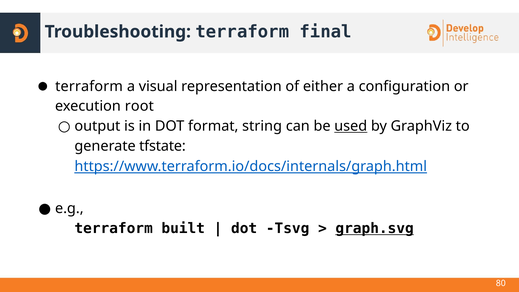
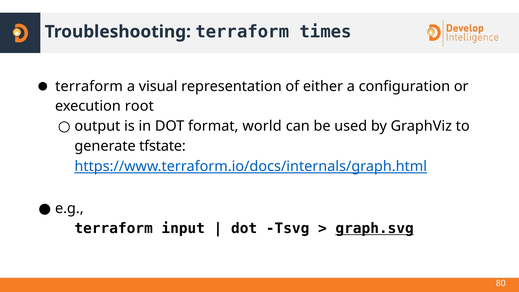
final: final -> times
string: string -> world
used underline: present -> none
built: built -> input
